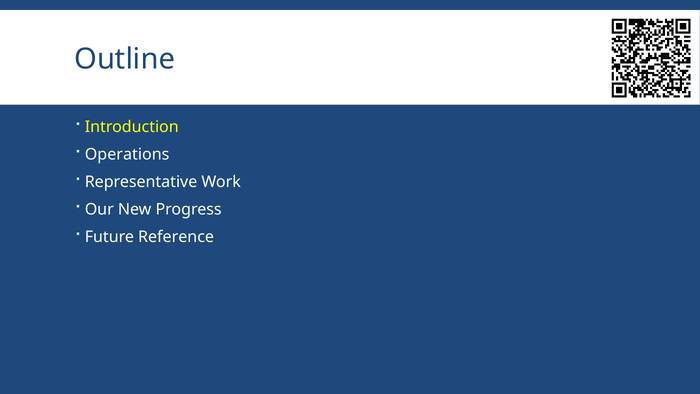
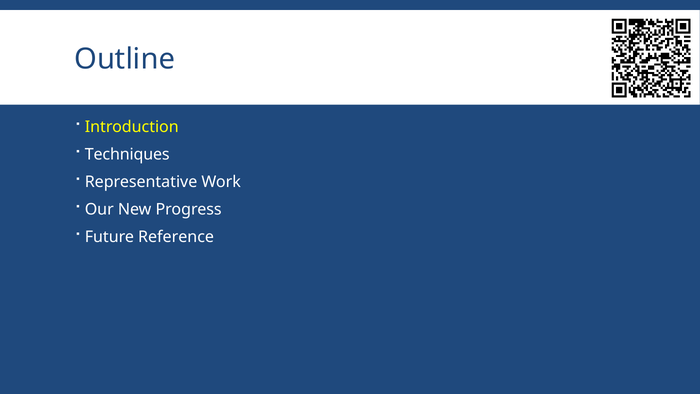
Operations: Operations -> Techniques
